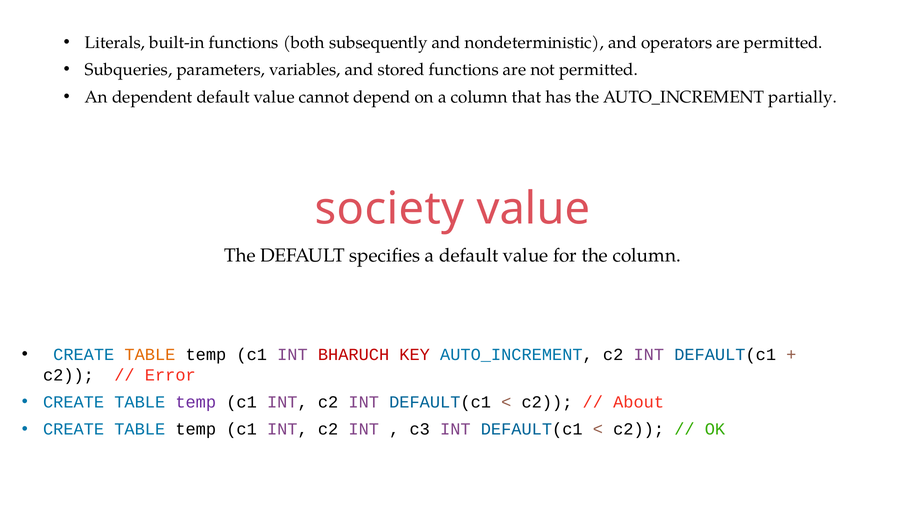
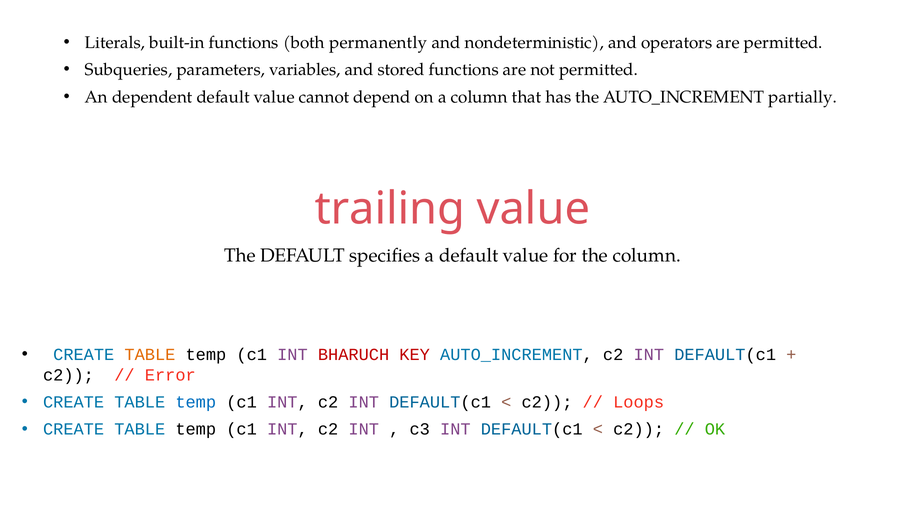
subsequently: subsequently -> permanently
society: society -> trailing
temp at (196, 402) colour: purple -> blue
About: About -> Loops
